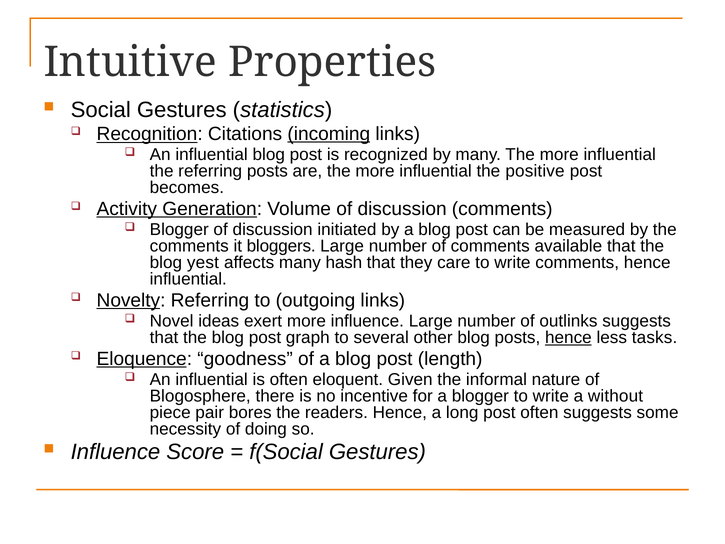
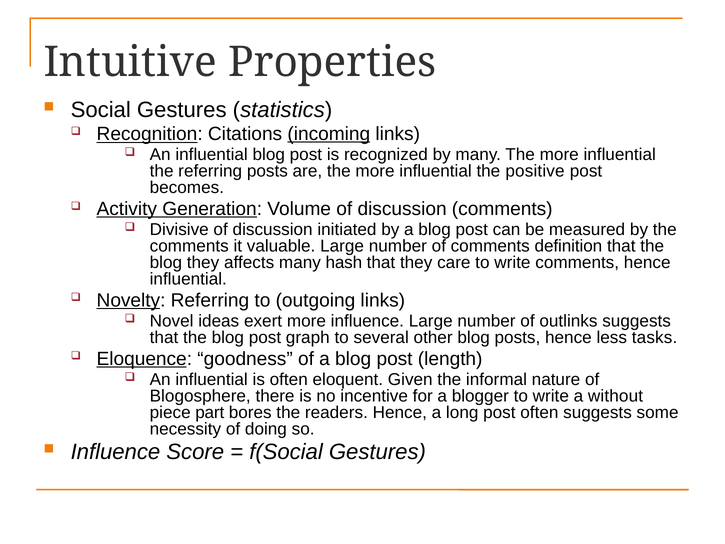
Blogger at (179, 230): Blogger -> Divisive
bloggers: bloggers -> valuable
available: available -> definition
blog yest: yest -> they
hence at (568, 337) underline: present -> none
pair: pair -> part
